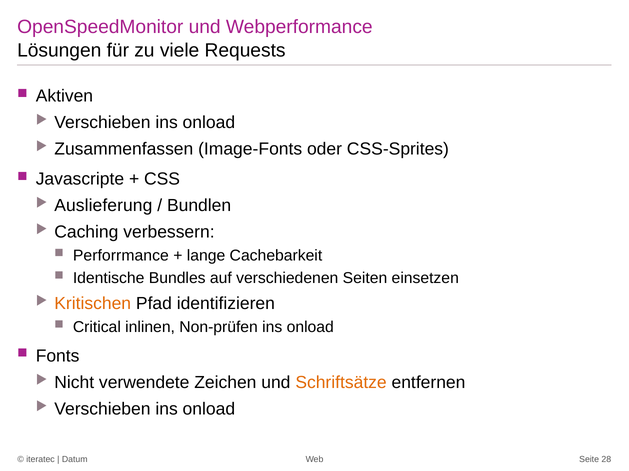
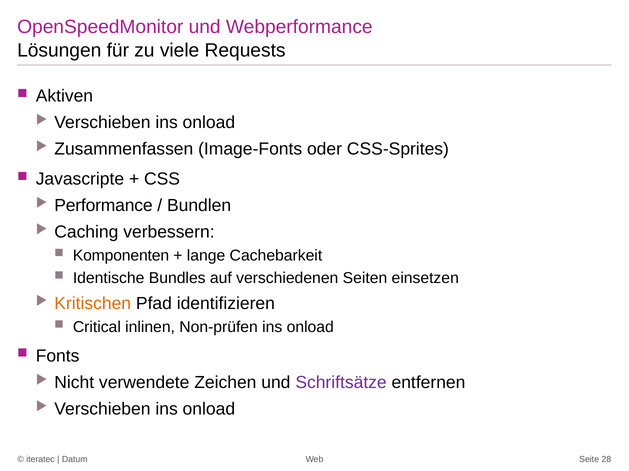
Auslieferung: Auslieferung -> Performance
Perforrmance: Perforrmance -> Komponenten
Schriftsätze colour: orange -> purple
